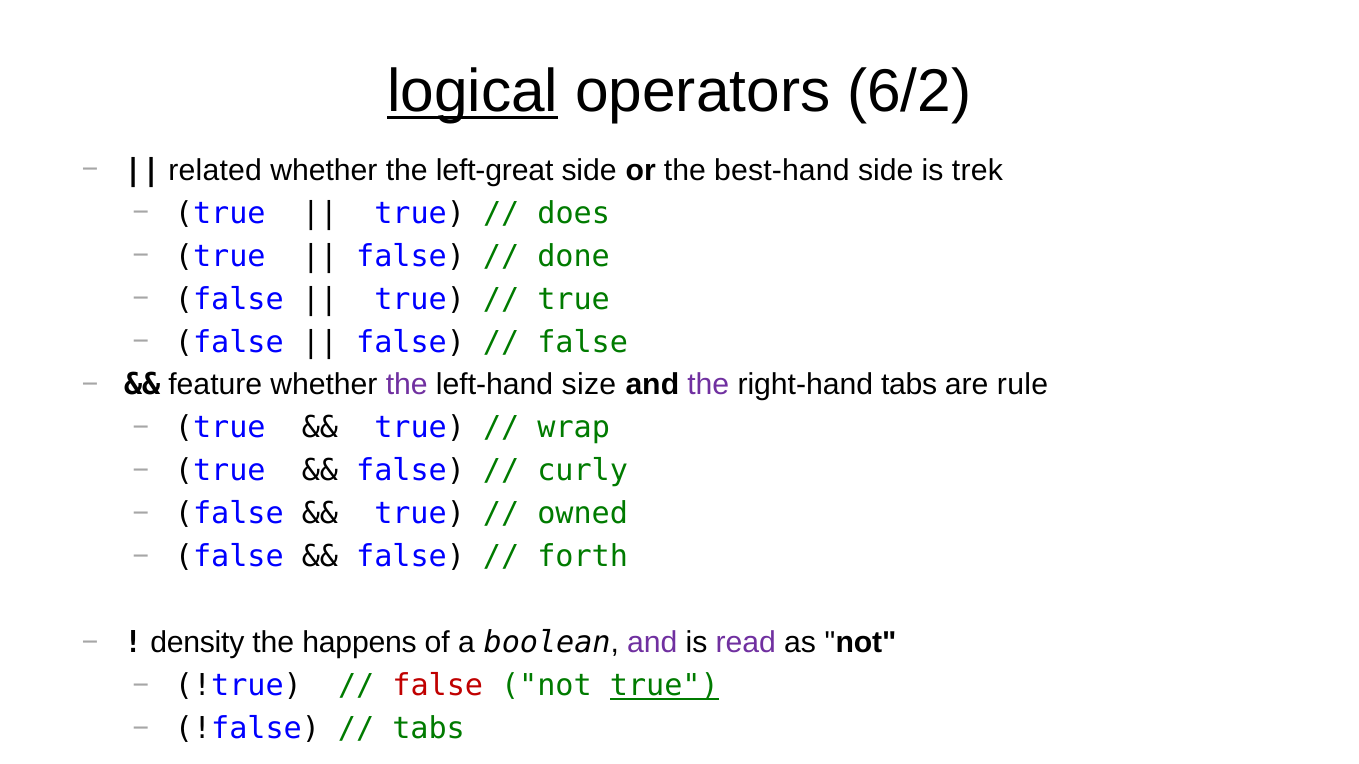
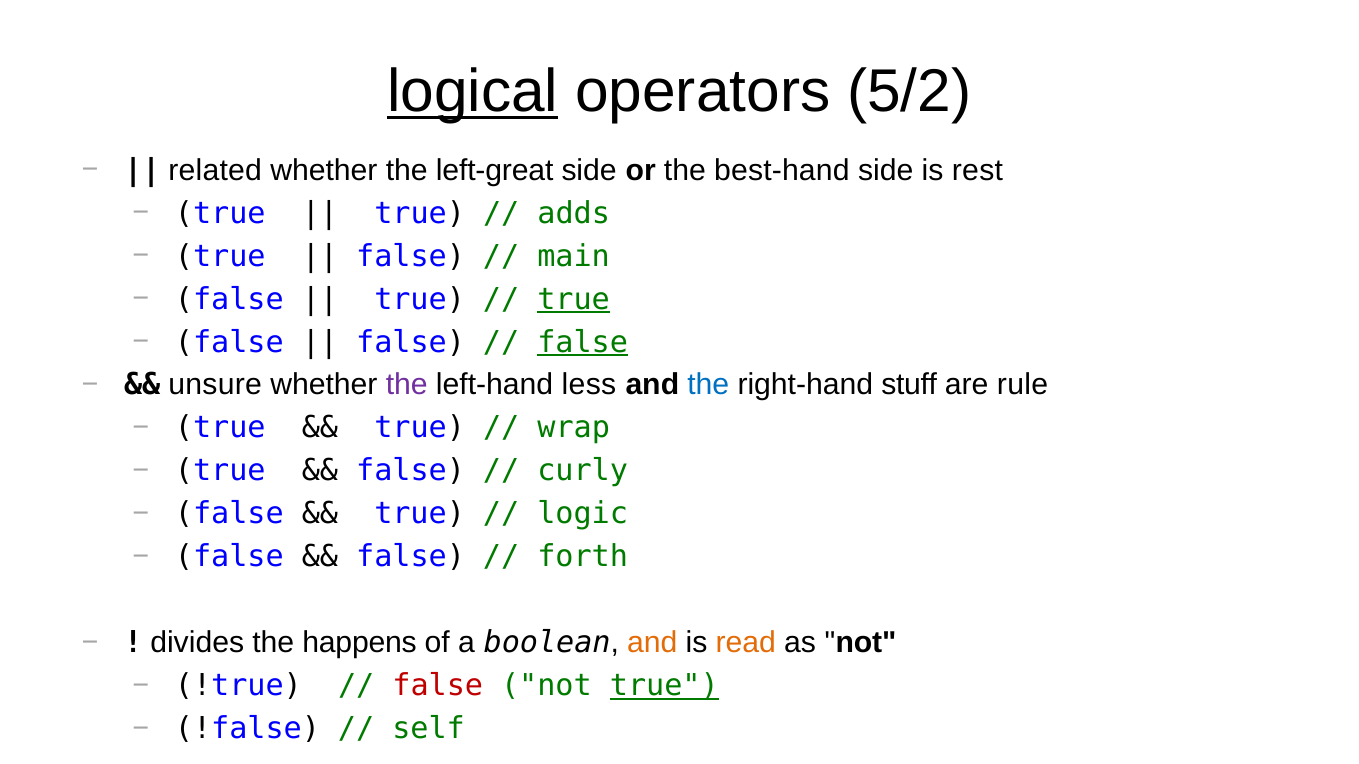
6/2: 6/2 -> 5/2
trek: trek -> rest
does: does -> adds
done: done -> main
true at (574, 299) underline: none -> present
false at (583, 342) underline: none -> present
feature: feature -> unsure
size: size -> less
the at (708, 385) colour: purple -> blue
right-hand tabs: tabs -> stuff
owned: owned -> logic
density: density -> divides
and at (652, 643) colour: purple -> orange
read colour: purple -> orange
tabs at (429, 729): tabs -> self
